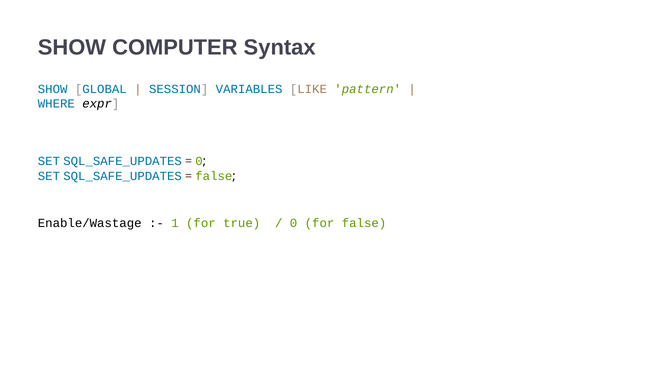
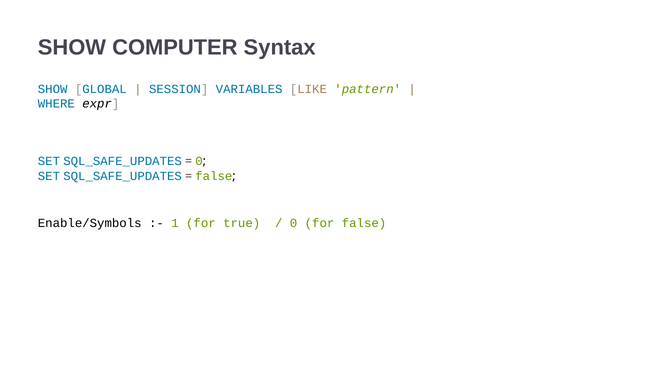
Enable/Wastage: Enable/Wastage -> Enable/Symbols
